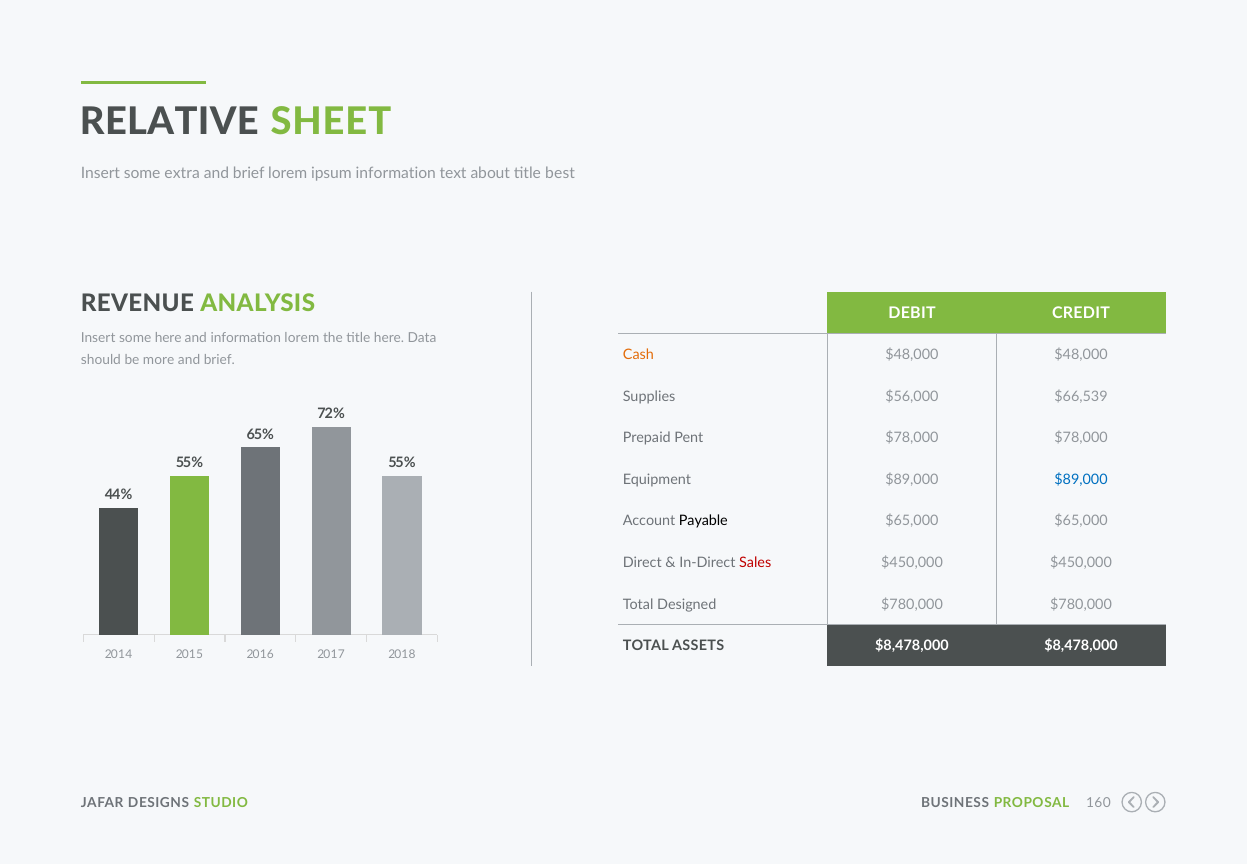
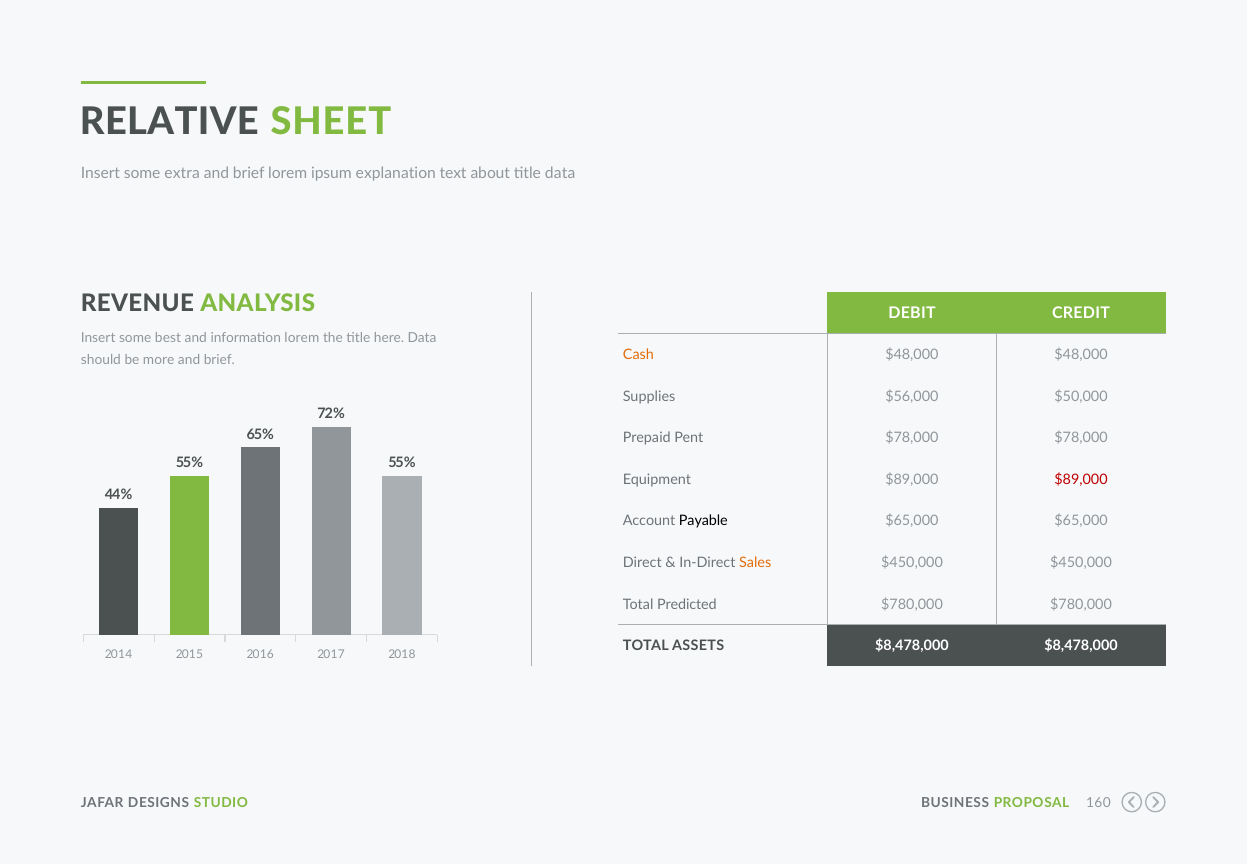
ipsum information: information -> explanation
title best: best -> data
some here: here -> best
$66,539: $66,539 -> $50,000
$89,000 at (1081, 479) colour: blue -> red
Sales colour: red -> orange
Designed: Designed -> Predicted
